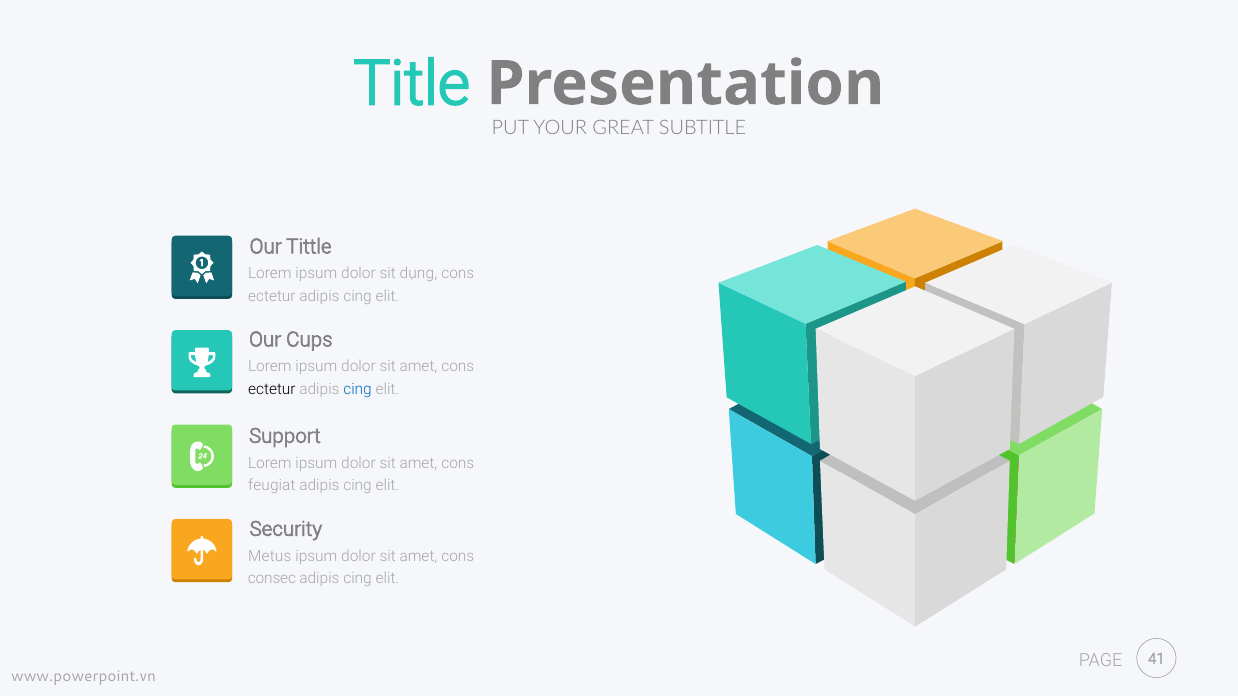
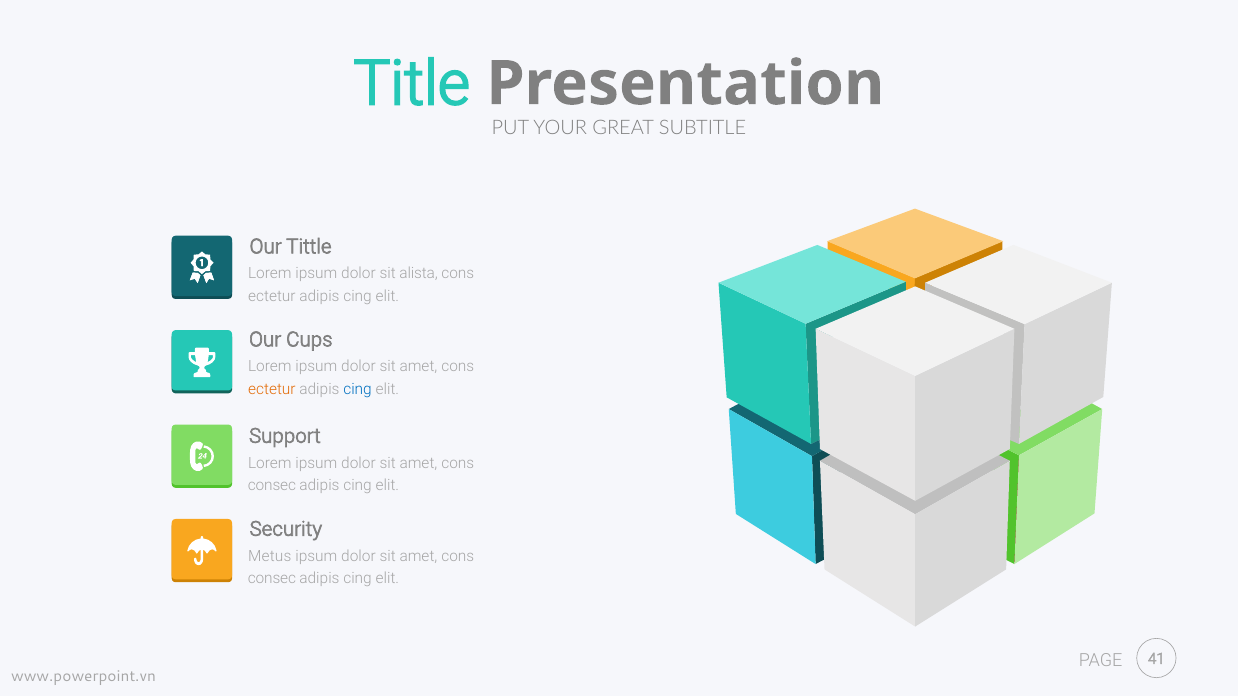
dụng: dụng -> alista
ectetur at (272, 389) colour: black -> orange
feugiat at (272, 486): feugiat -> consec
